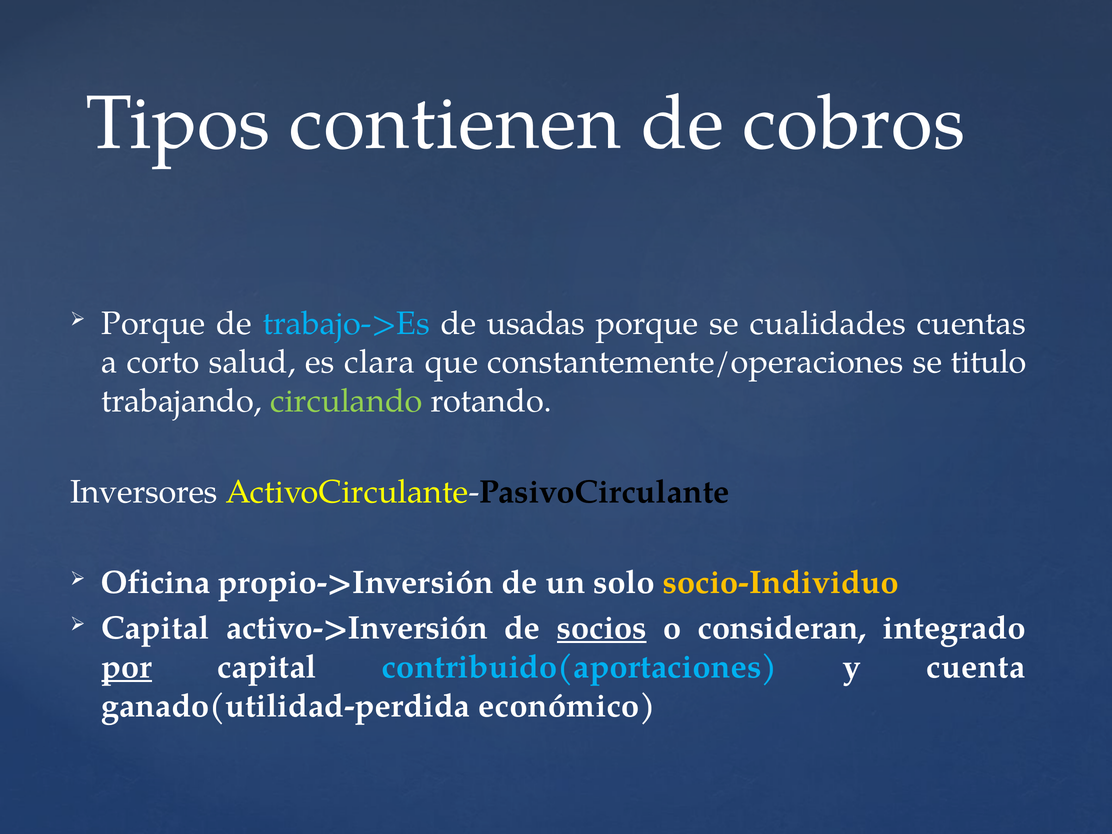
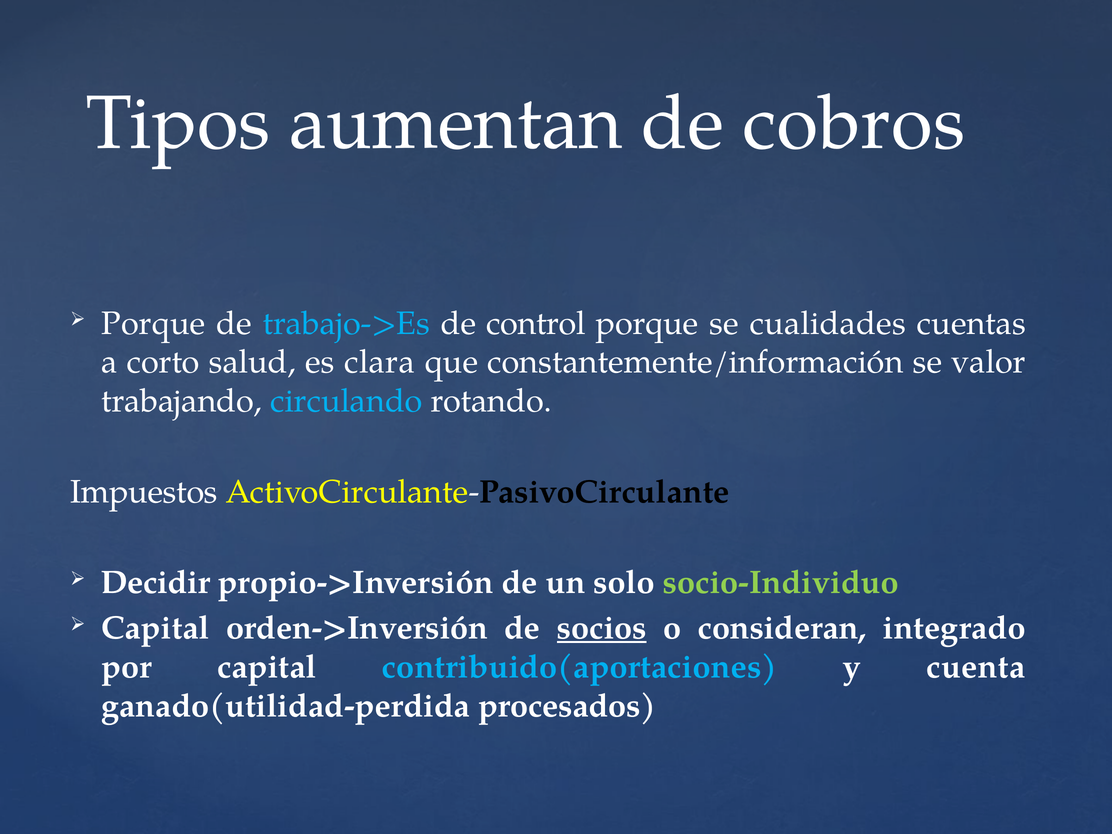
contienen: contienen -> aumentan
usadas: usadas -> control
constantemente/operaciones: constantemente/operaciones -> constantemente/información
titulo: titulo -> valor
circulando colour: light green -> light blue
Inversores: Inversores -> Impuestos
Oficina: Oficina -> Decidir
socio-Individuo colour: yellow -> light green
activo->Inversión: activo->Inversión -> orden->Inversión
por underline: present -> none
económico: económico -> procesados
